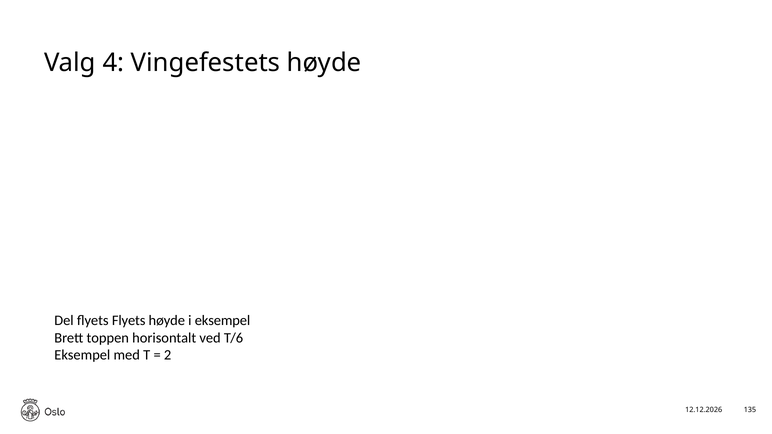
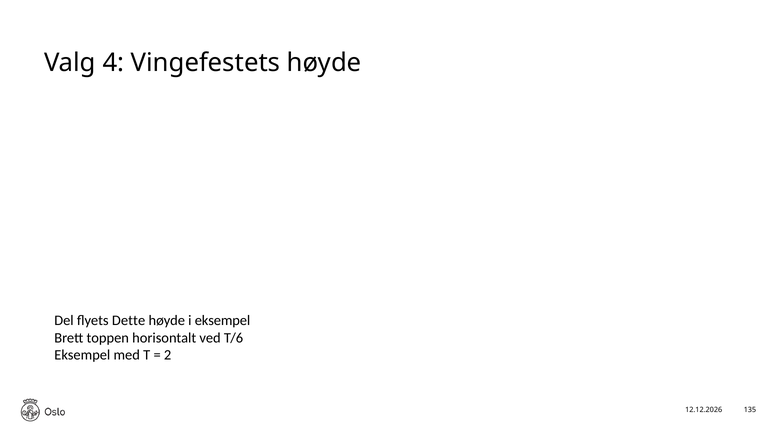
flyets Flyets: Flyets -> Dette
